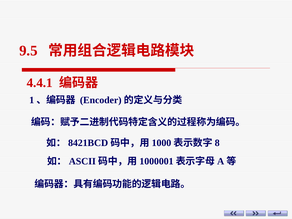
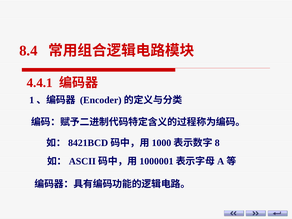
9.5: 9.5 -> 8.4
